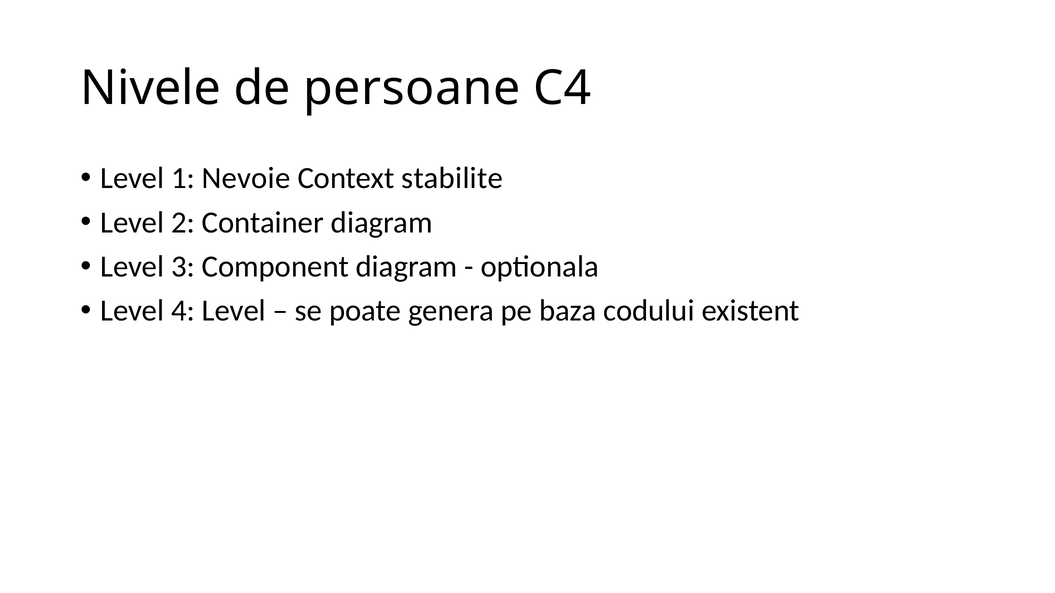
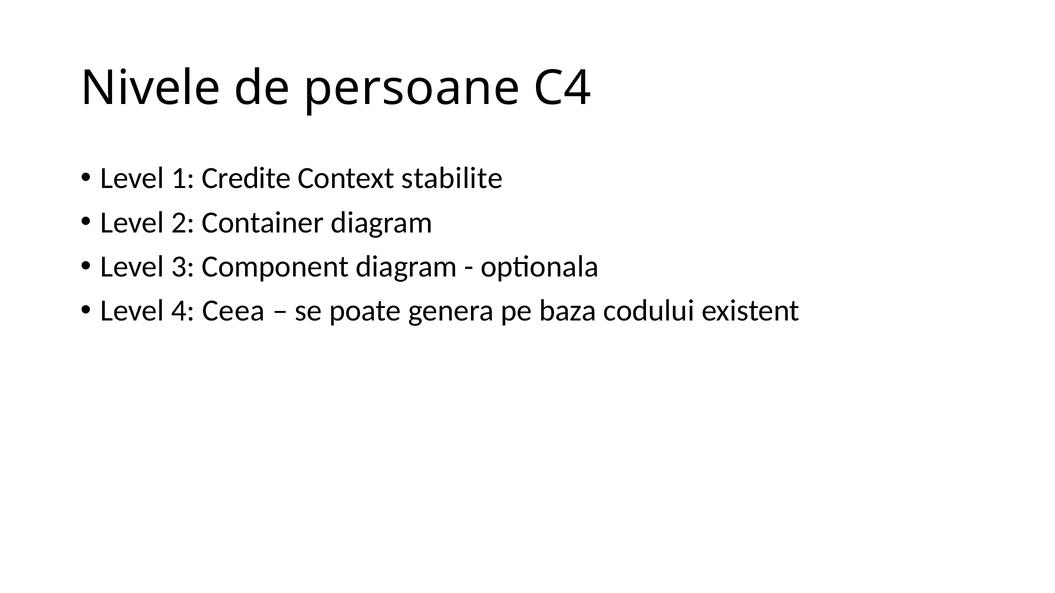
Nevoie: Nevoie -> Credite
4 Level: Level -> Ceea
